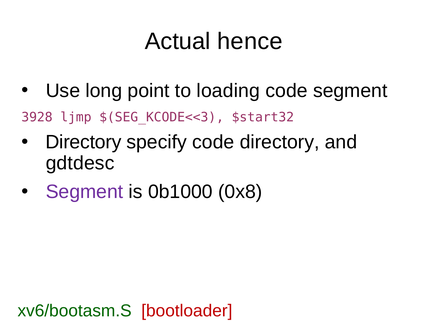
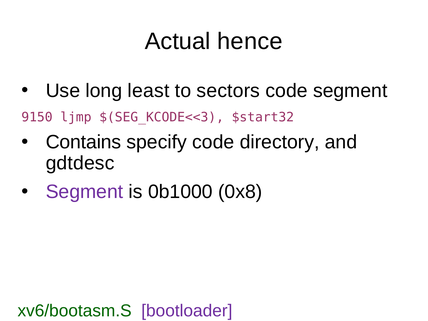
point: point -> least
loading: loading -> sectors
3928: 3928 -> 9150
Directory at (83, 142): Directory -> Contains
bootloader colour: red -> purple
